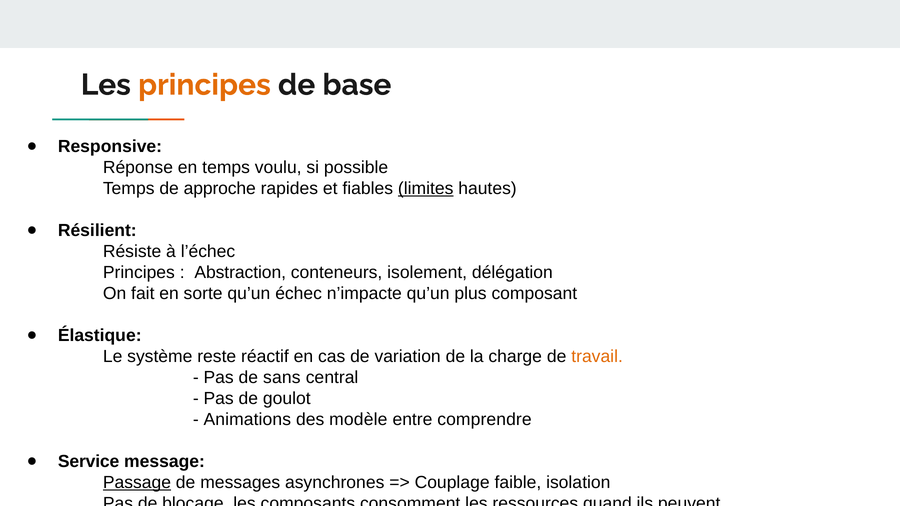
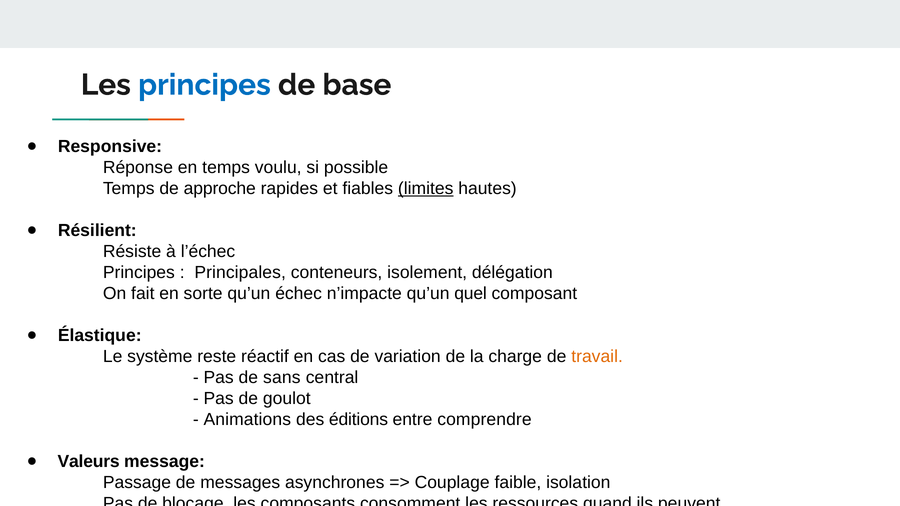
principes at (204, 85) colour: orange -> blue
Abstraction: Abstraction -> Principales
plus: plus -> quel
modèle: modèle -> éditions
Service: Service -> Valeurs
Passage underline: present -> none
